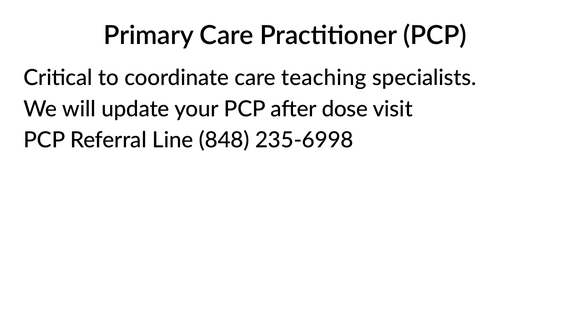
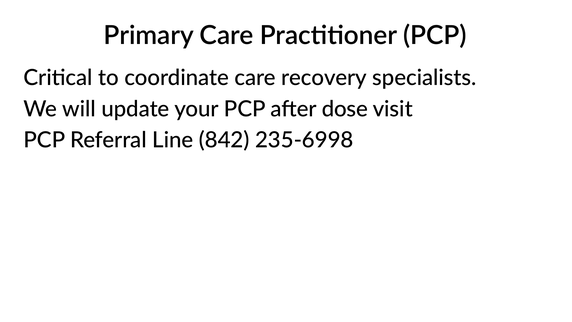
teaching: teaching -> recovery
848: 848 -> 842
